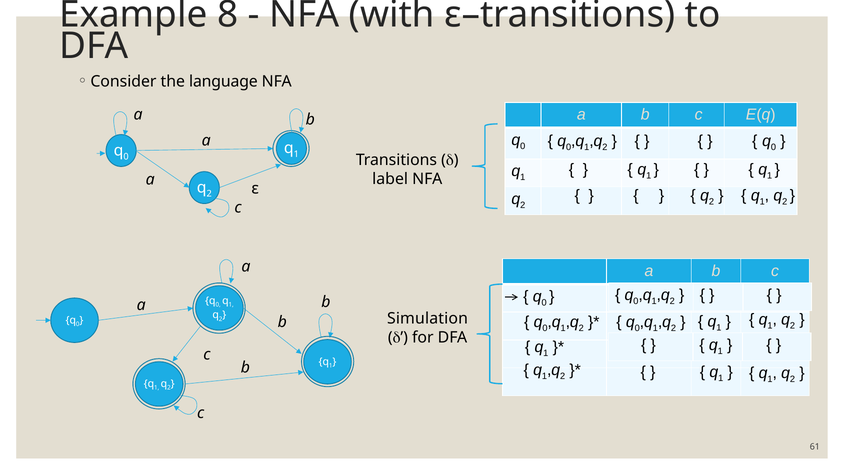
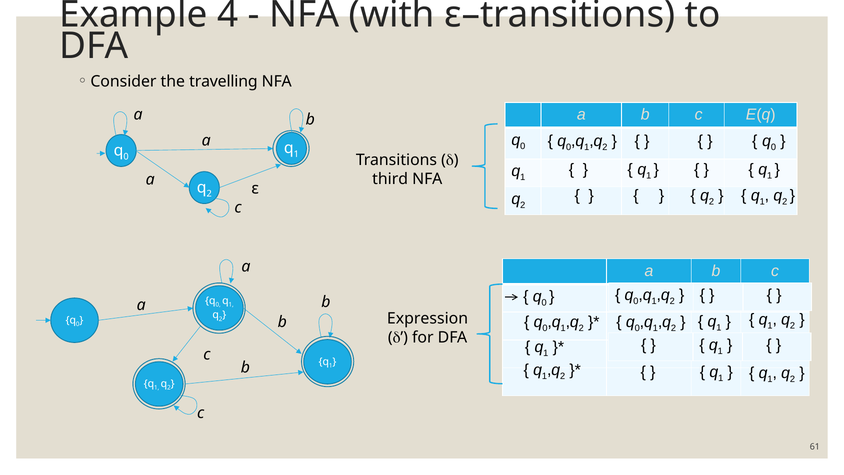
8: 8 -> 4
language: language -> travelling
label: label -> third
Simulation: Simulation -> Expression
